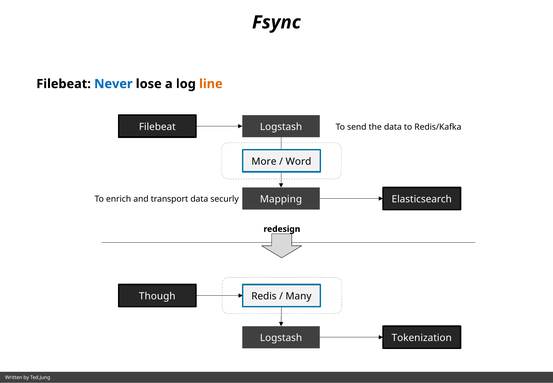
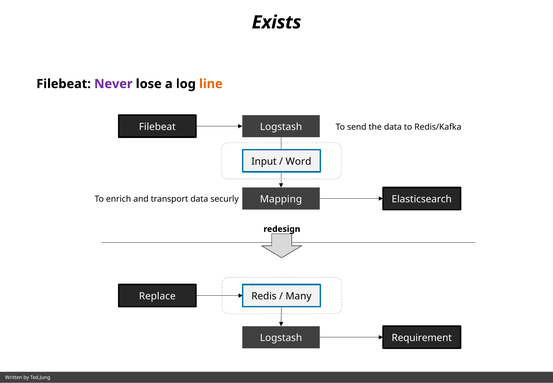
Fsync: Fsync -> Exists
Never colour: blue -> purple
More: More -> Input
Though: Though -> Replace
Tokenization: Tokenization -> Requirement
